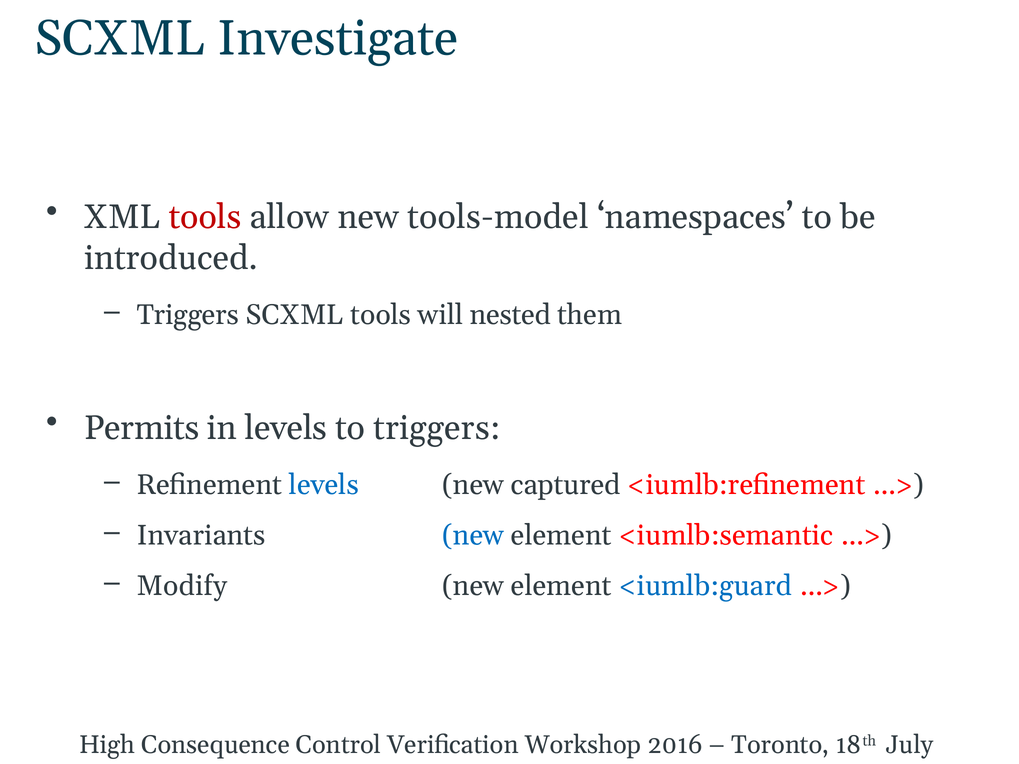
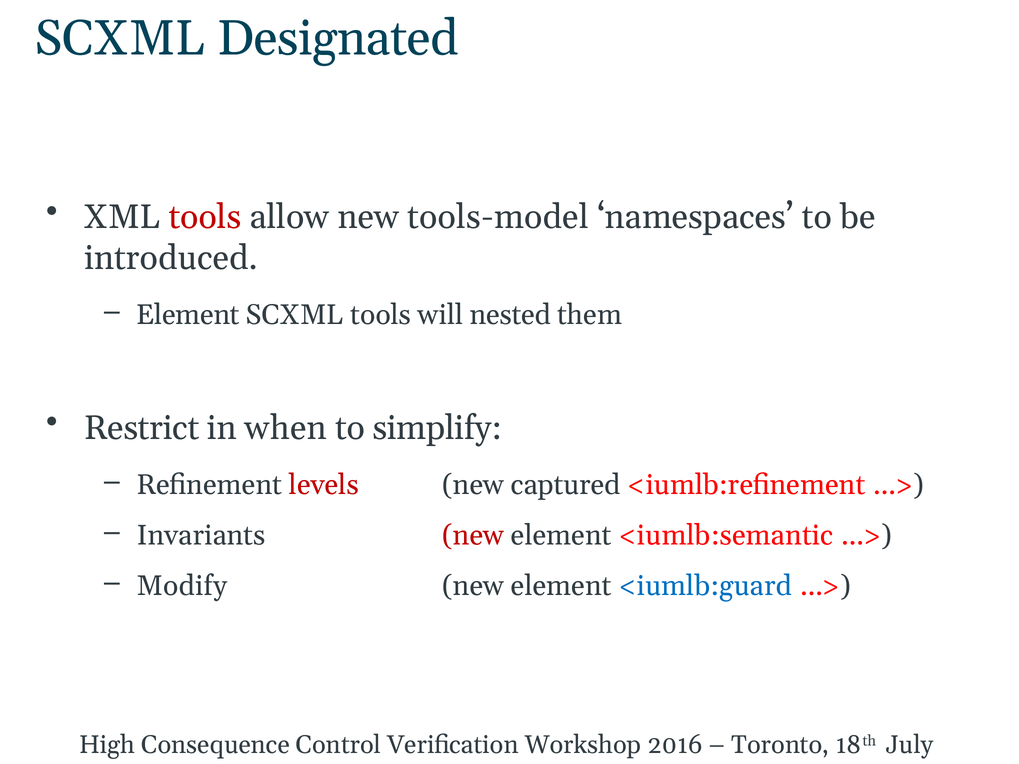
Investigate: Investigate -> Designated
Triggers at (188, 315): Triggers -> Element
Permits: Permits -> Restrict
in levels: levels -> when
to triggers: triggers -> simplify
levels at (324, 485) colour: blue -> red
new at (473, 536) colour: blue -> red
